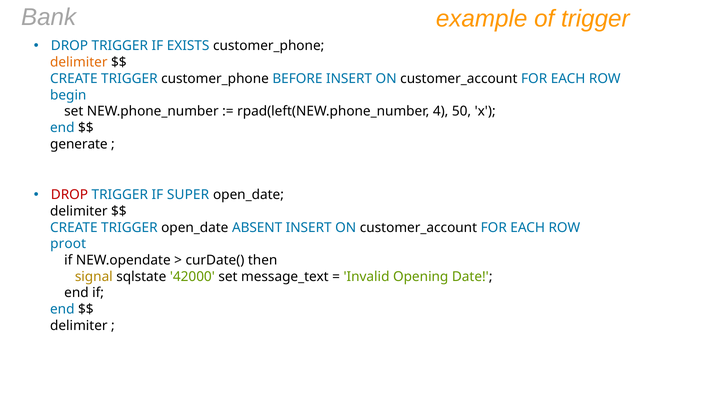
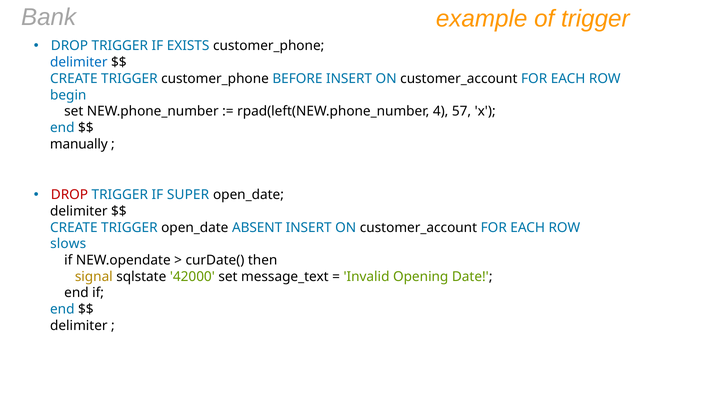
delimiter at (79, 62) colour: orange -> blue
50: 50 -> 57
generate: generate -> manually
proot: proot -> slows
